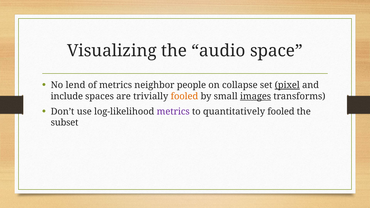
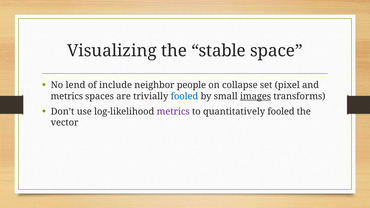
audio: audio -> stable
of metrics: metrics -> include
pixel underline: present -> none
include at (67, 96): include -> metrics
fooled at (184, 96) colour: orange -> blue
subset: subset -> vector
